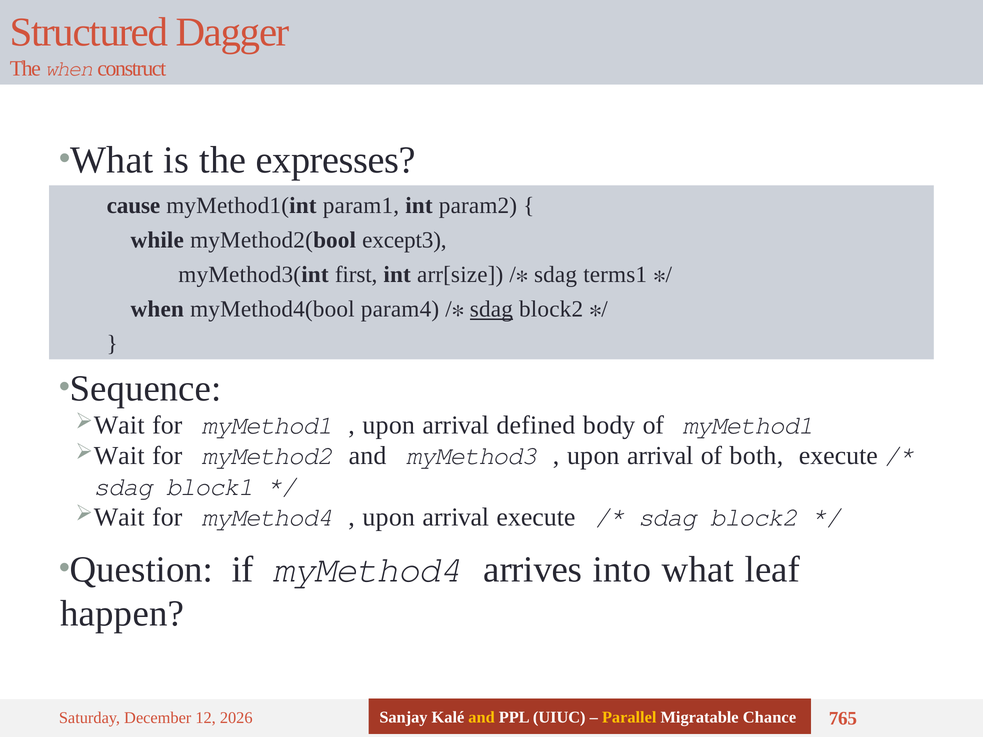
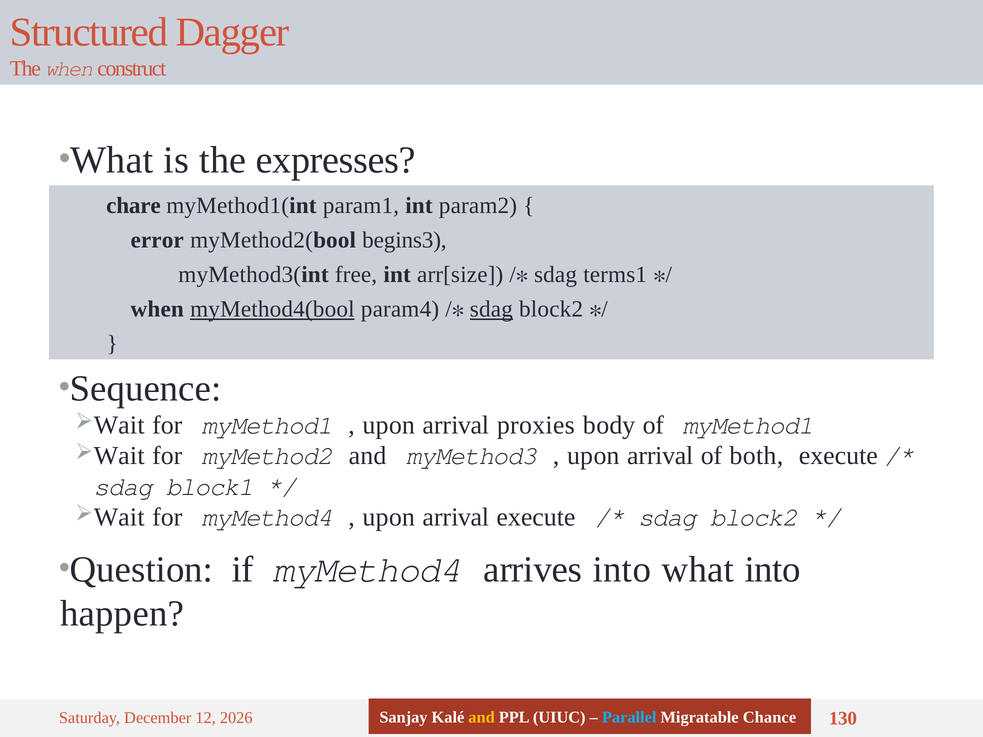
cause: cause -> chare
while: while -> error
except3: except3 -> begins3
first: first -> free
myMethod4(bool underline: none -> present
defined: defined -> proxies
what leaf: leaf -> into
Parallel colour: yellow -> light blue
765: 765 -> 130
